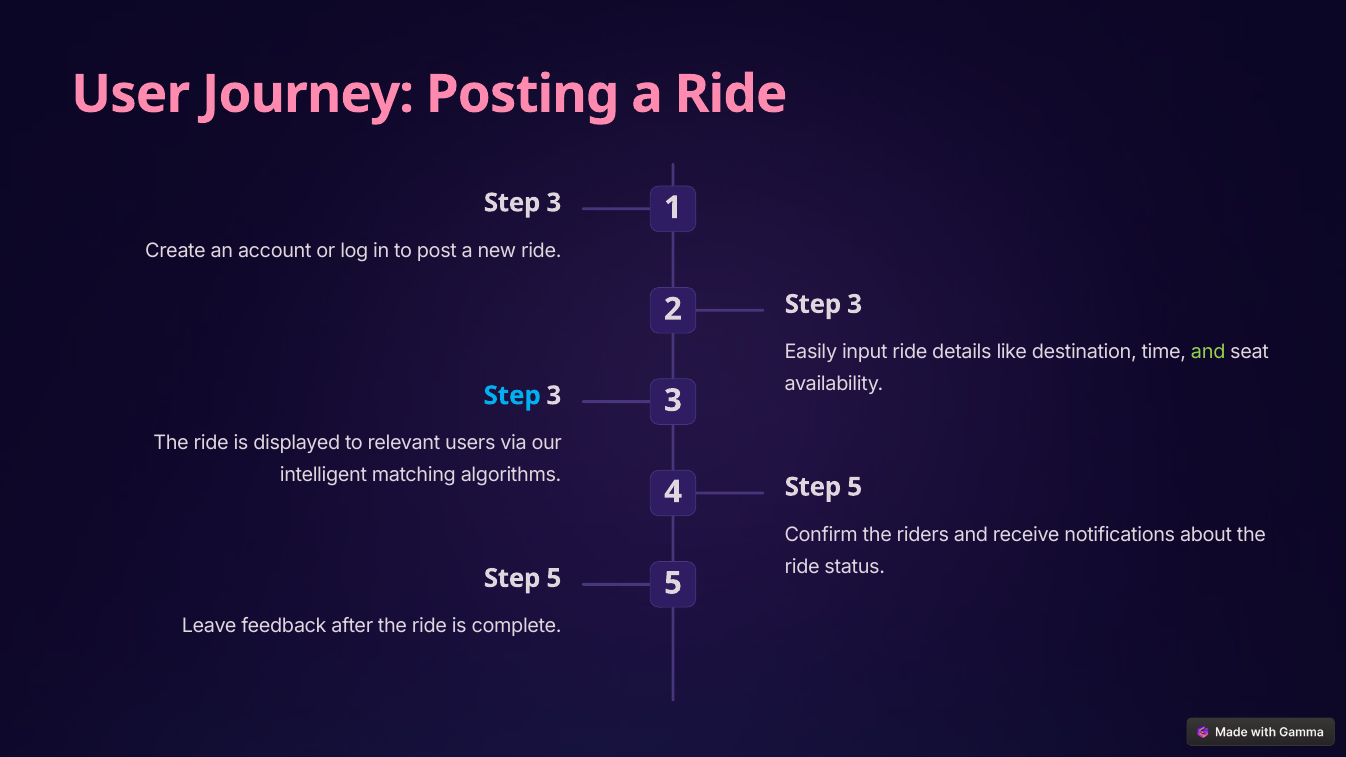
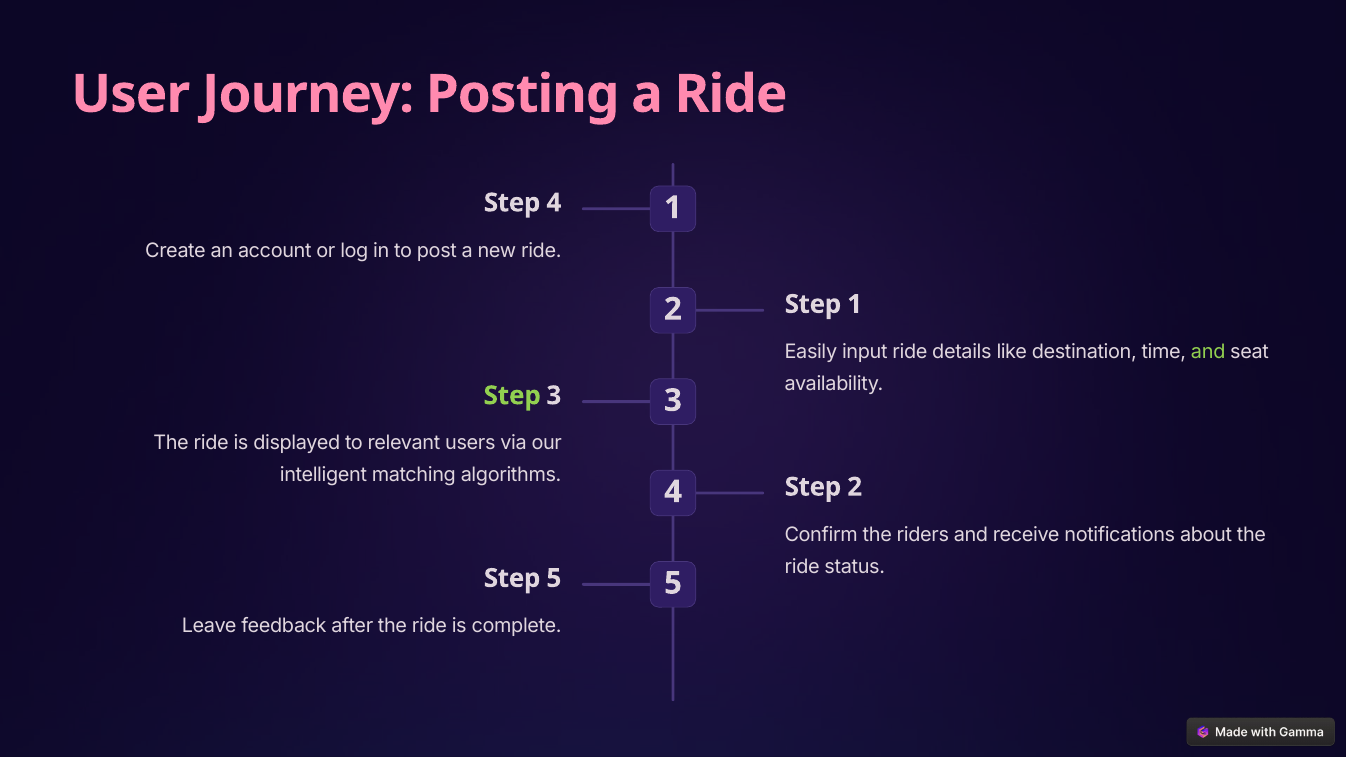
3 at (554, 203): 3 -> 4
2 Step 3: 3 -> 1
Step at (512, 396) colour: light blue -> light green
4 Step 5: 5 -> 2
